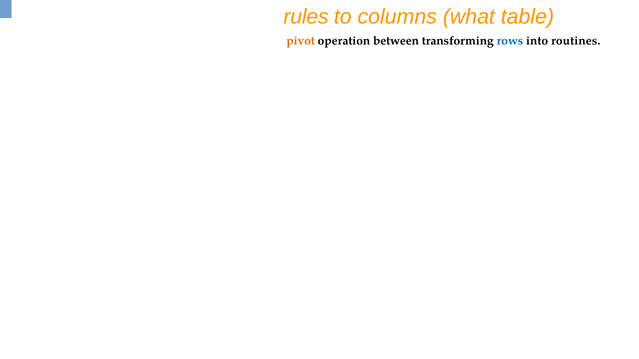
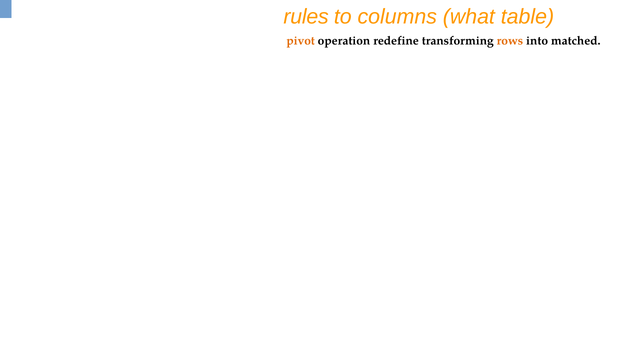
between: between -> redefine
rows colour: blue -> orange
routines: routines -> matched
